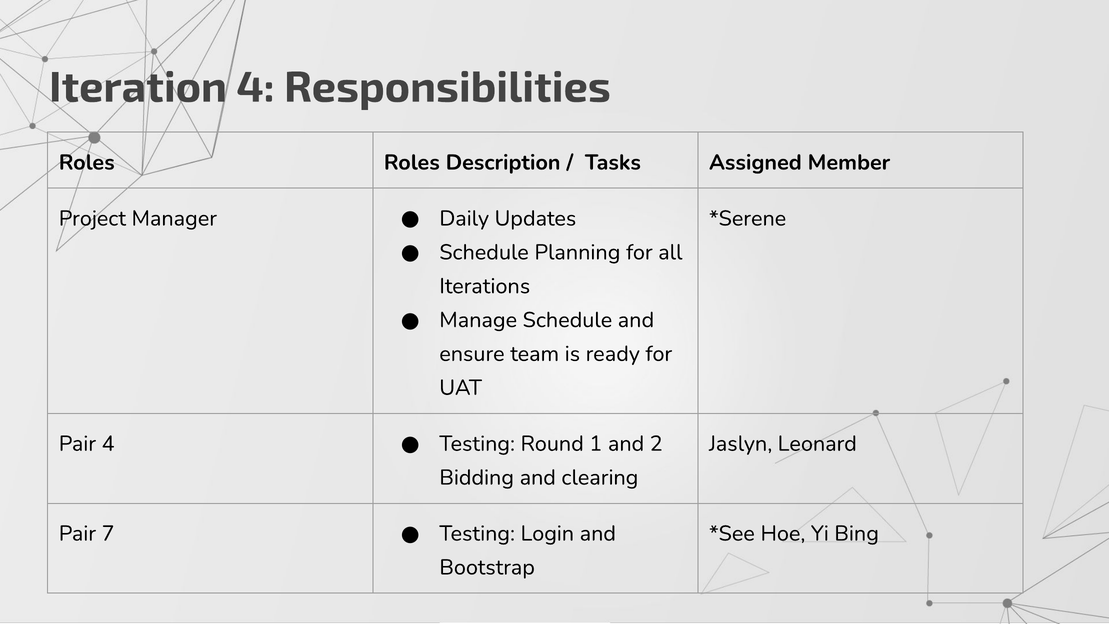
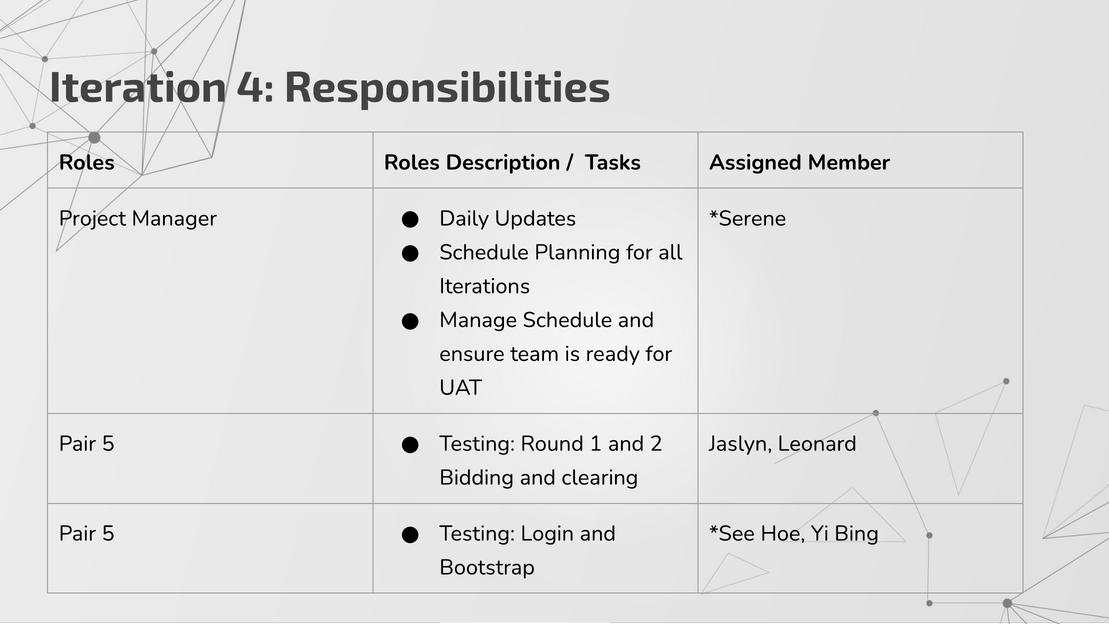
4 at (108, 444): 4 -> 5
7 at (108, 533): 7 -> 5
